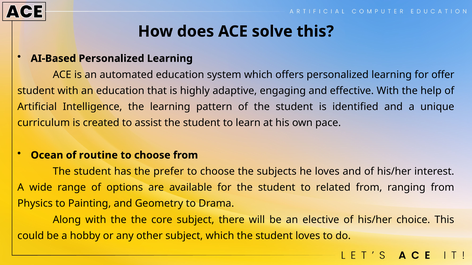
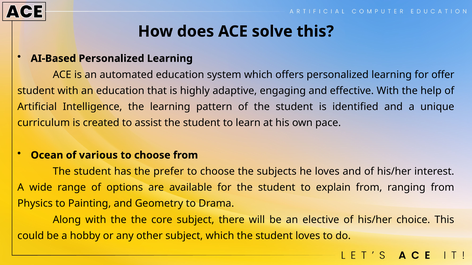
routine: routine -> various
related: related -> explain
